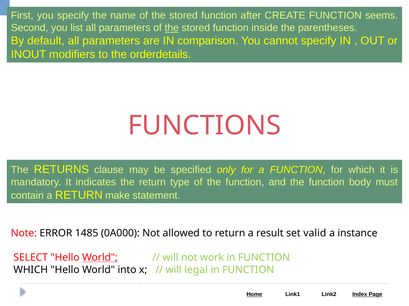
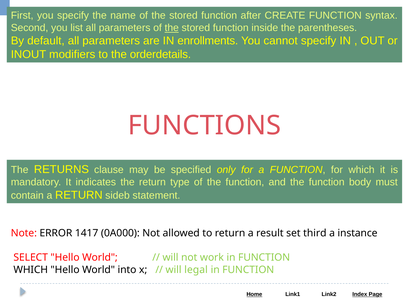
seems: seems -> syntax
comparison: comparison -> enrollments
make: make -> sideb
1485: 1485 -> 1417
valid: valid -> third
World at (100, 258) underline: present -> none
